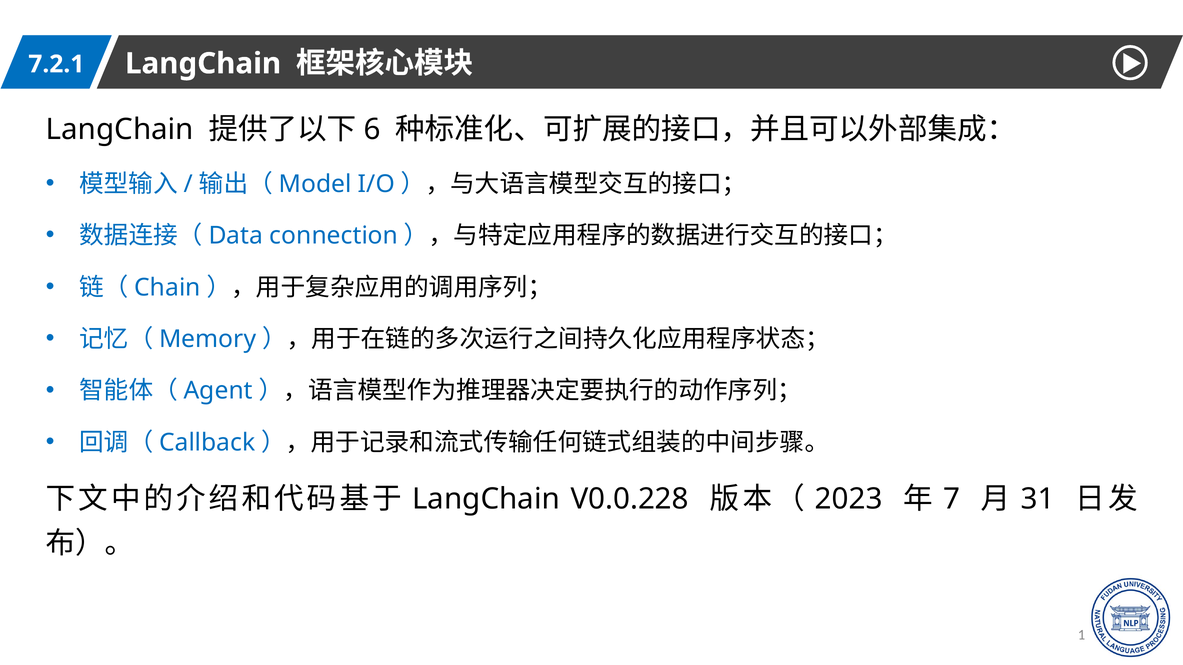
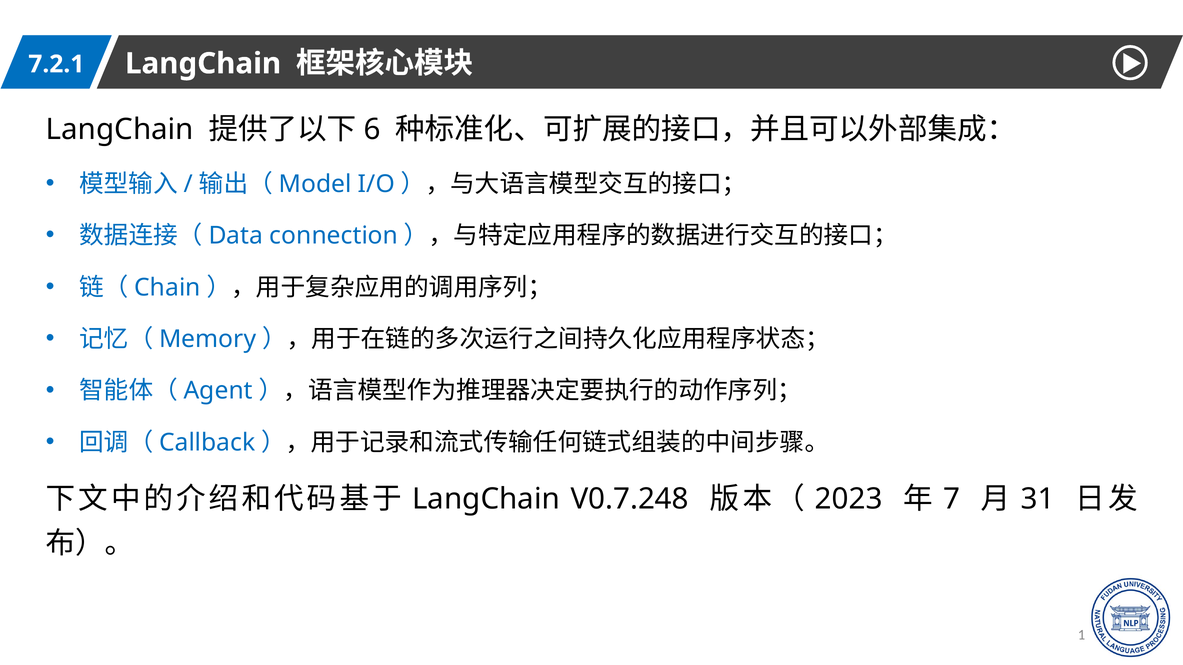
V0.0.228: V0.0.228 -> V0.7.248
